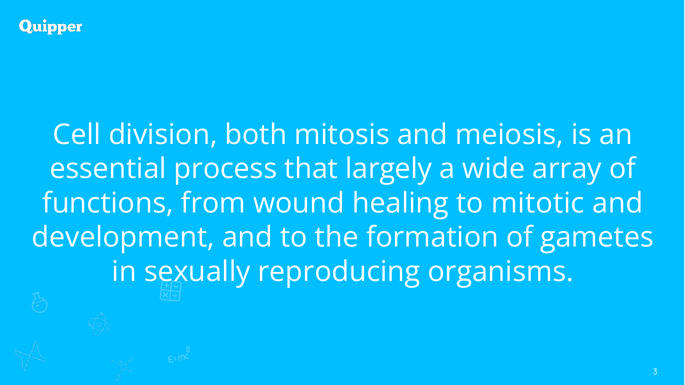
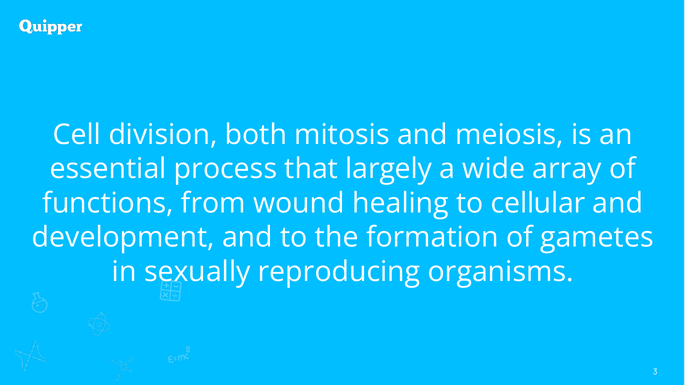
mitotic: mitotic -> cellular
